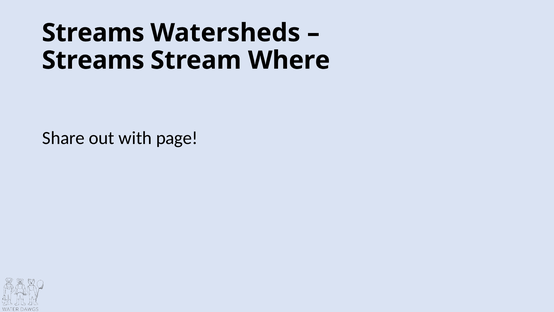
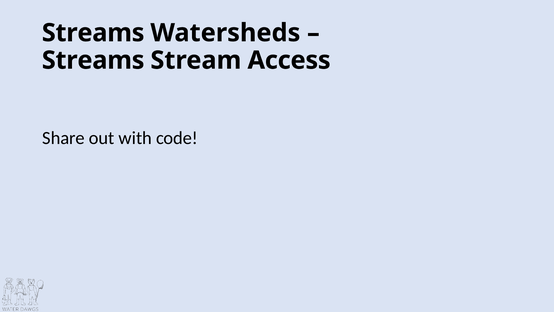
Where: Where -> Access
page: page -> code
